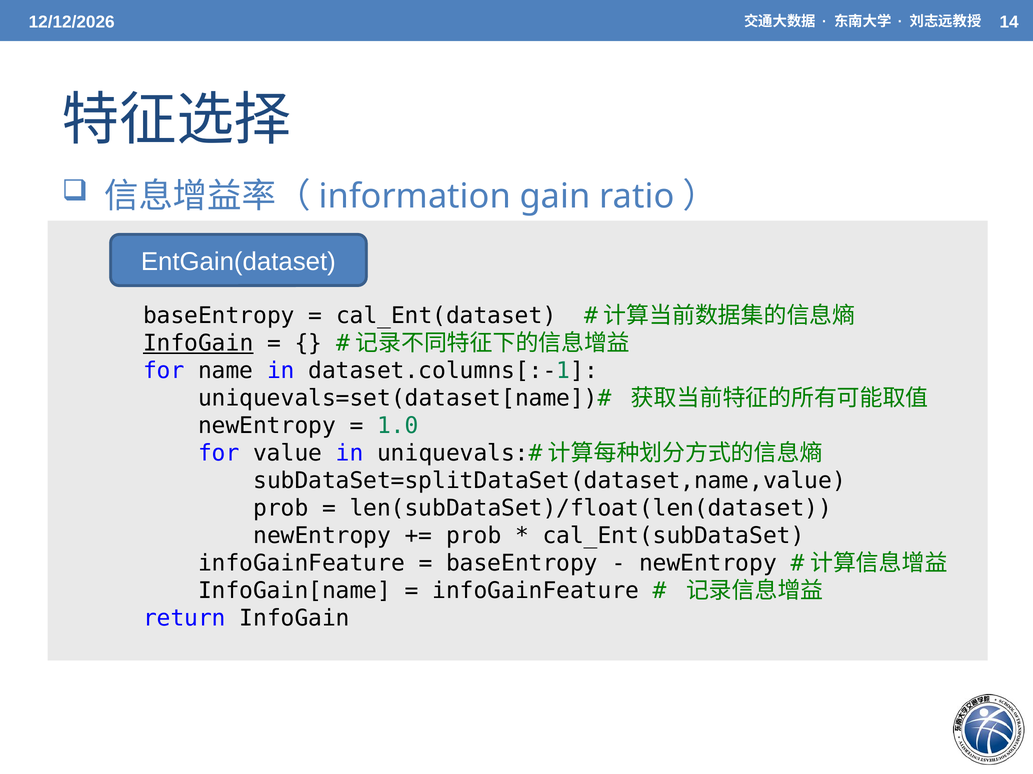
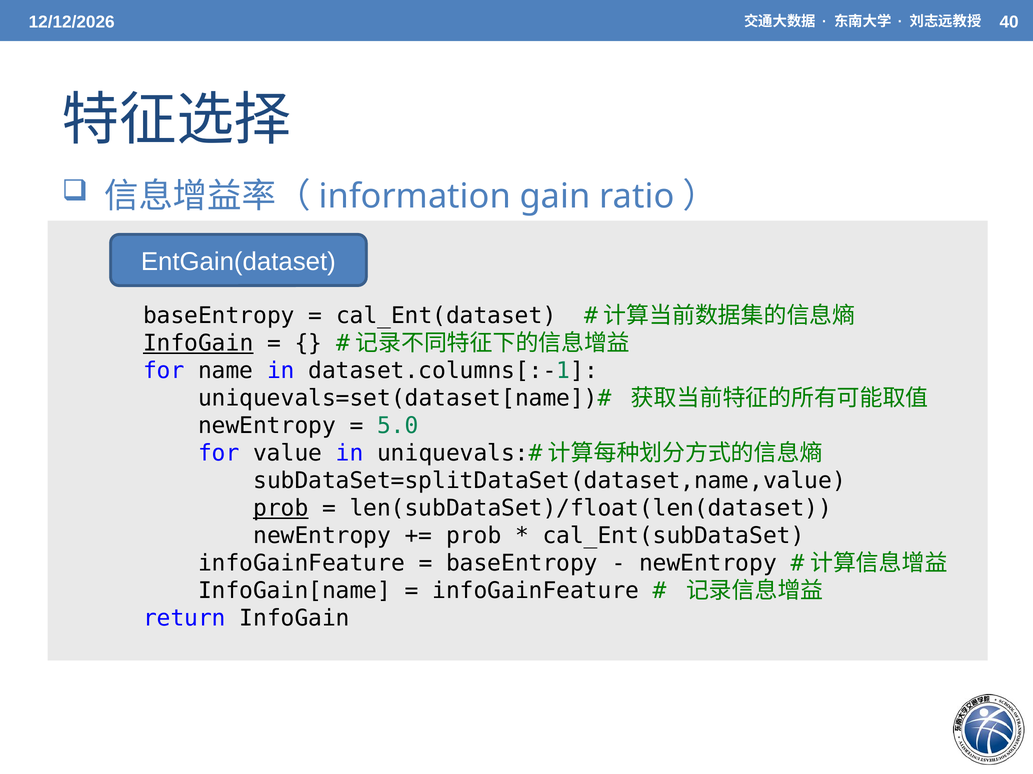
14: 14 -> 40
1.0: 1.0 -> 5.0
prob at (281, 509) underline: none -> present
